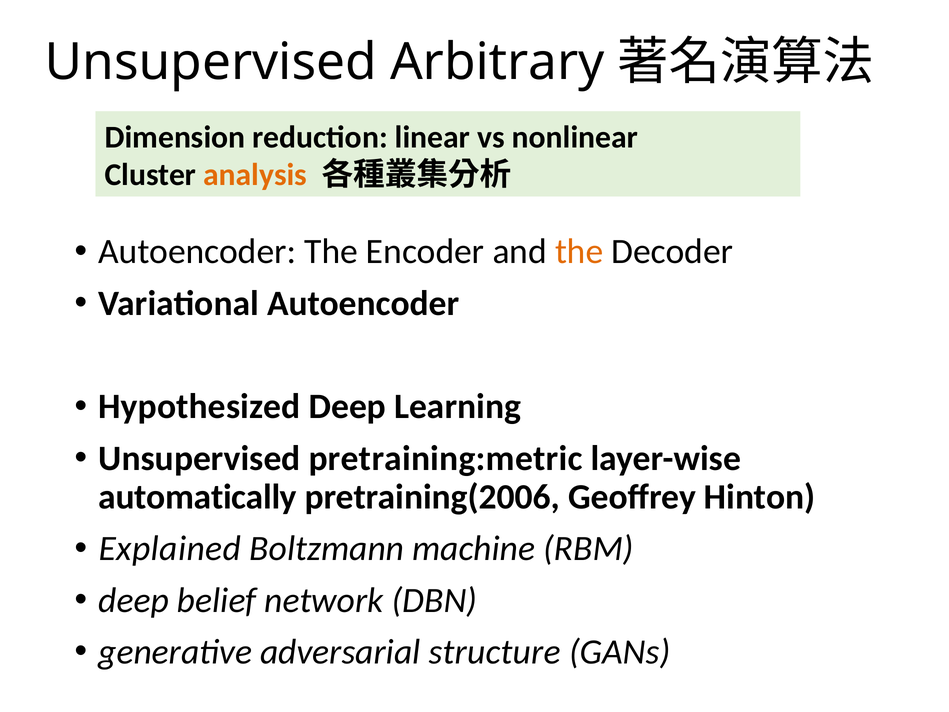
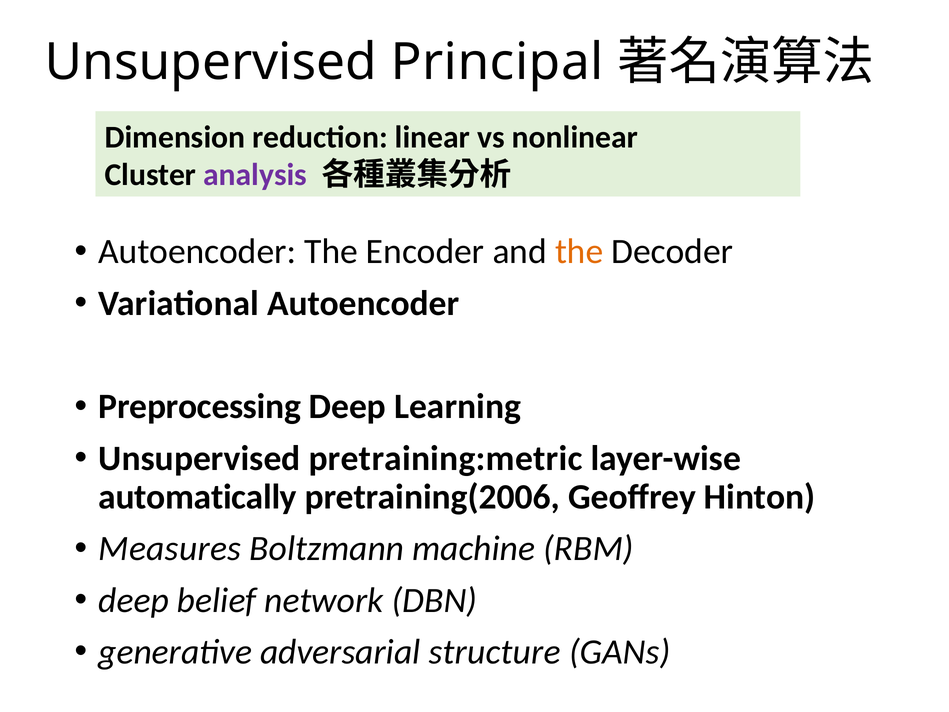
Arbitrary: Arbitrary -> Principal
analysis colour: orange -> purple
Hypothesized: Hypothesized -> Preprocessing
Explained: Explained -> Measures
